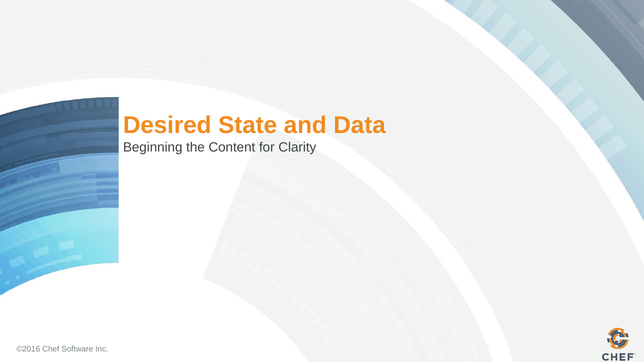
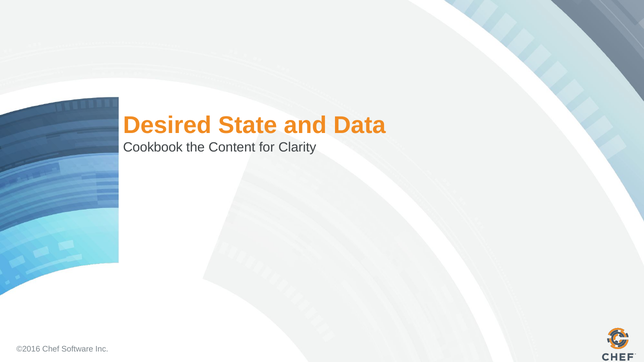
Beginning: Beginning -> Cookbook
